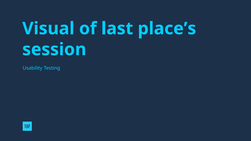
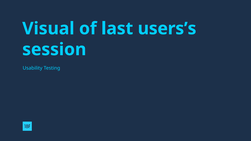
place’s: place’s -> users’s
